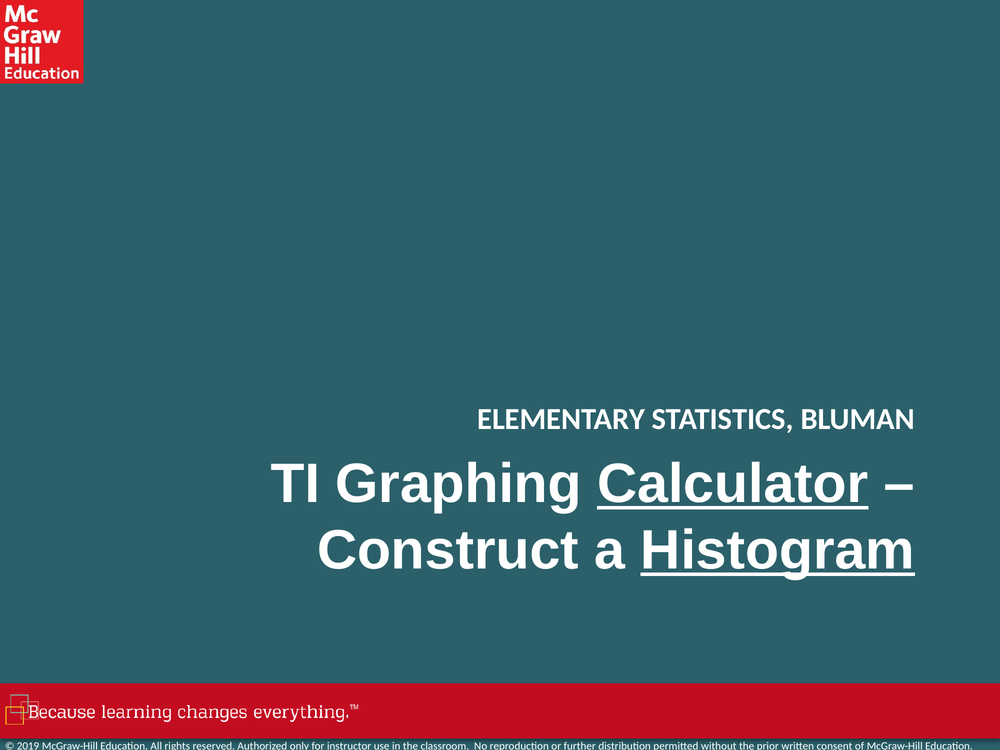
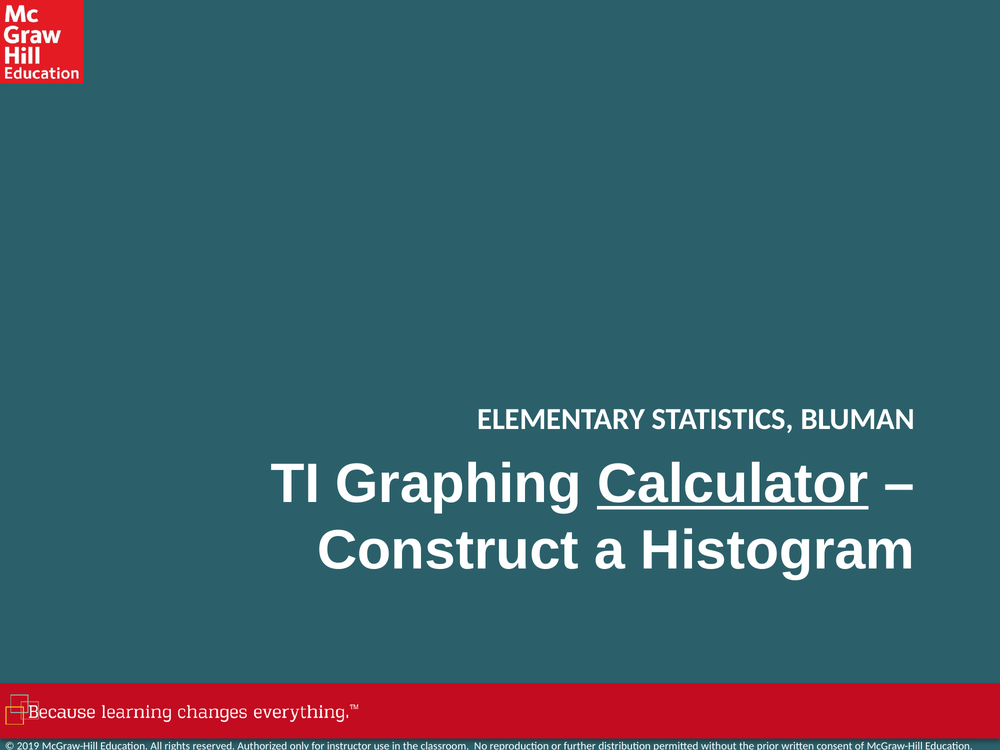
Histogram underline: present -> none
